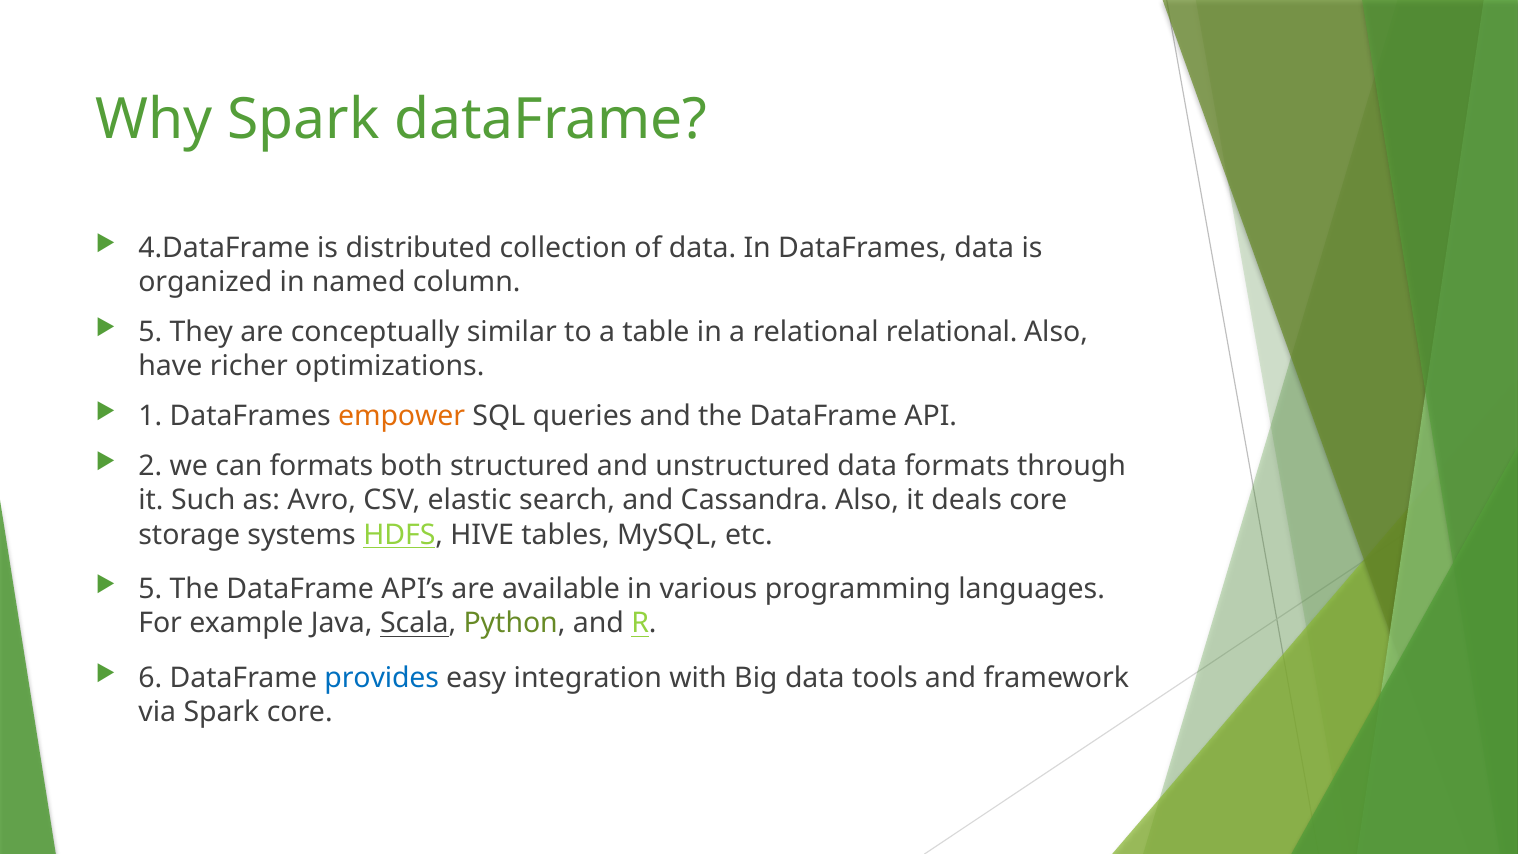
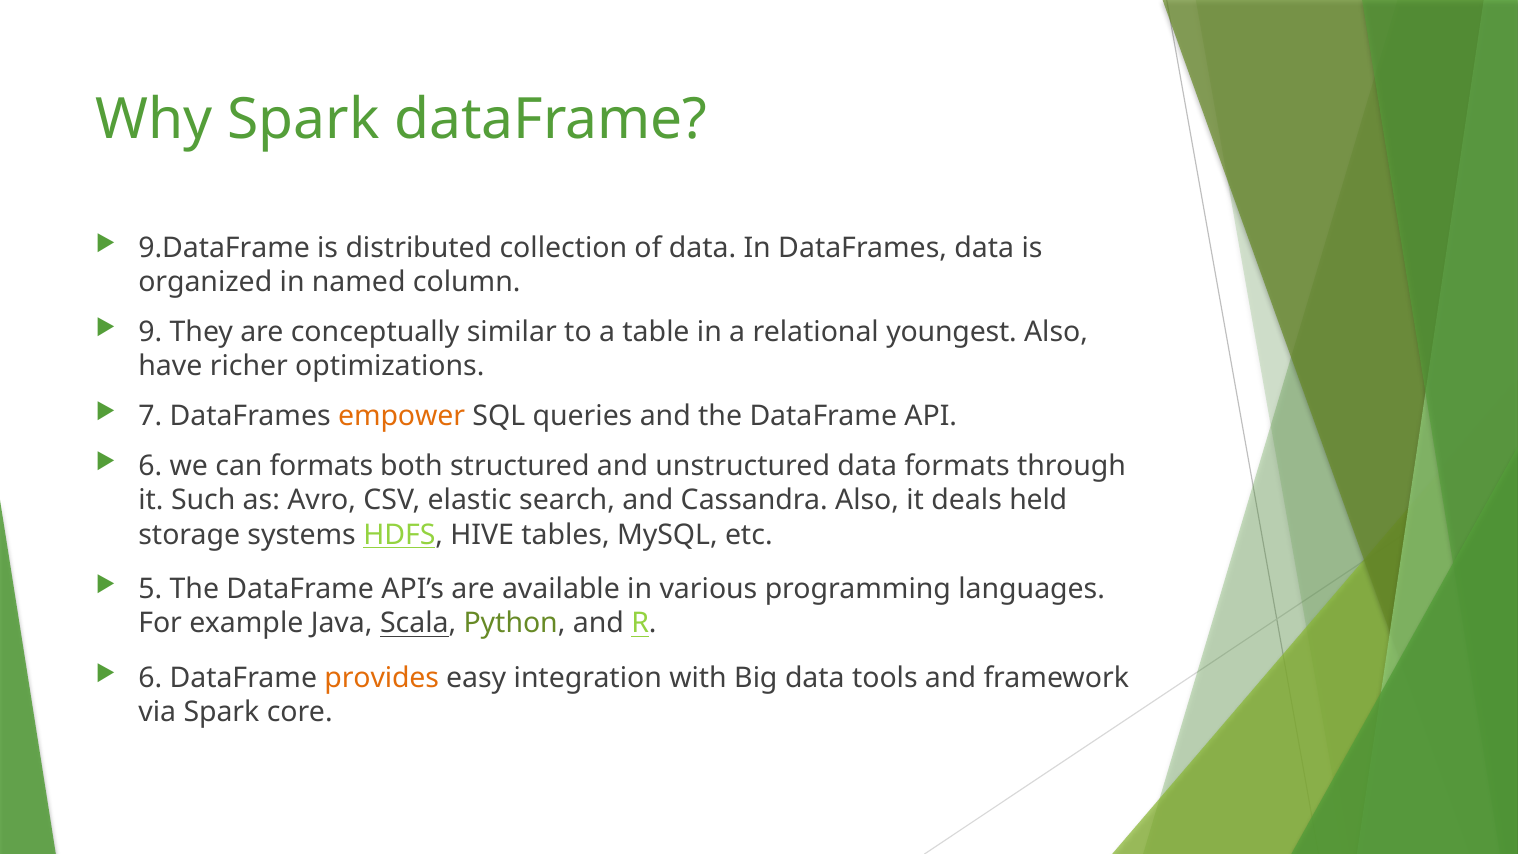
4.DataFrame: 4.DataFrame -> 9.DataFrame
5 at (150, 332): 5 -> 9
relational relational: relational -> youngest
1: 1 -> 7
2 at (150, 466): 2 -> 6
deals core: core -> held
provides colour: blue -> orange
